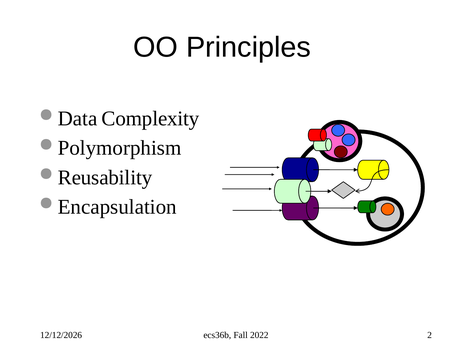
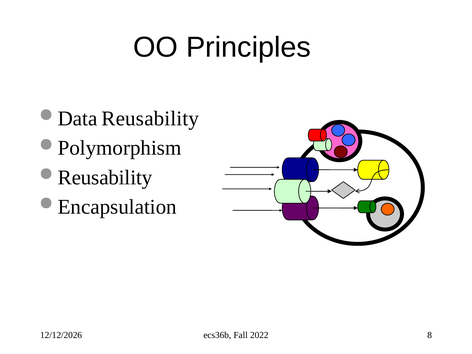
Data Complexity: Complexity -> Reusability
2: 2 -> 8
